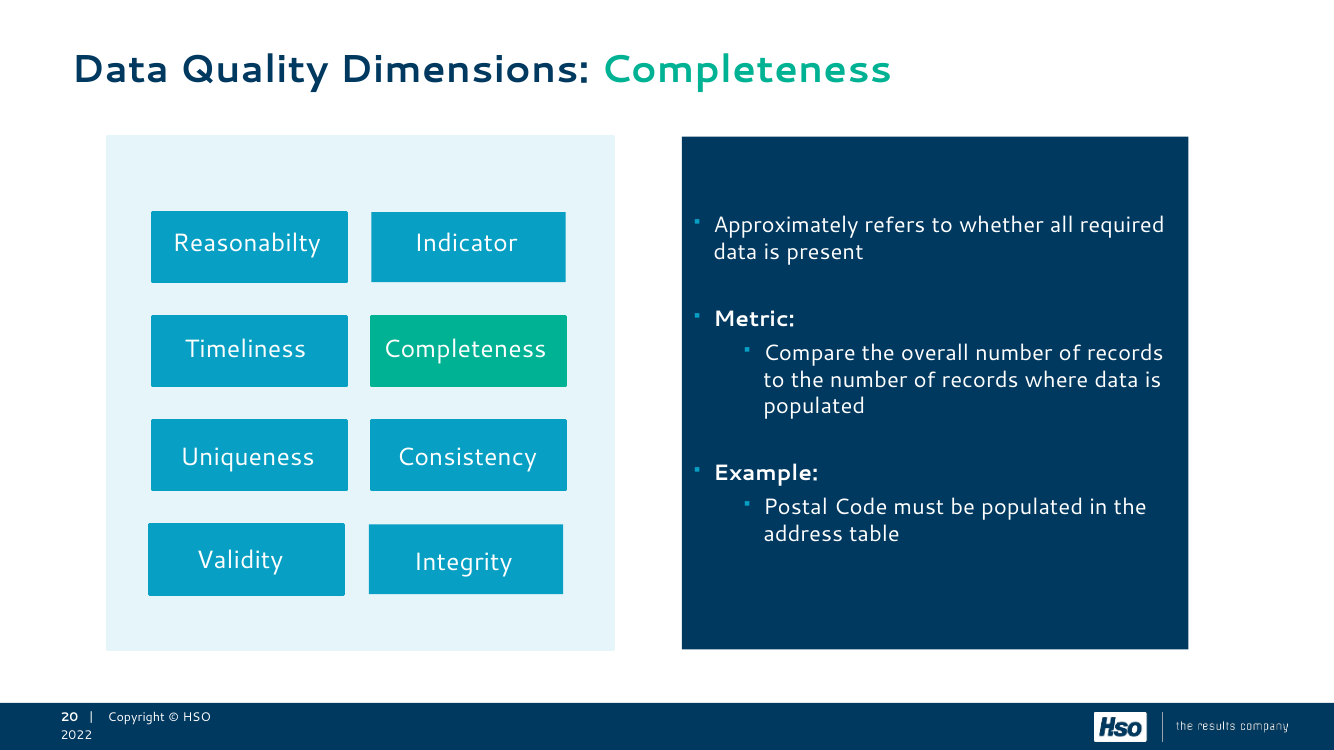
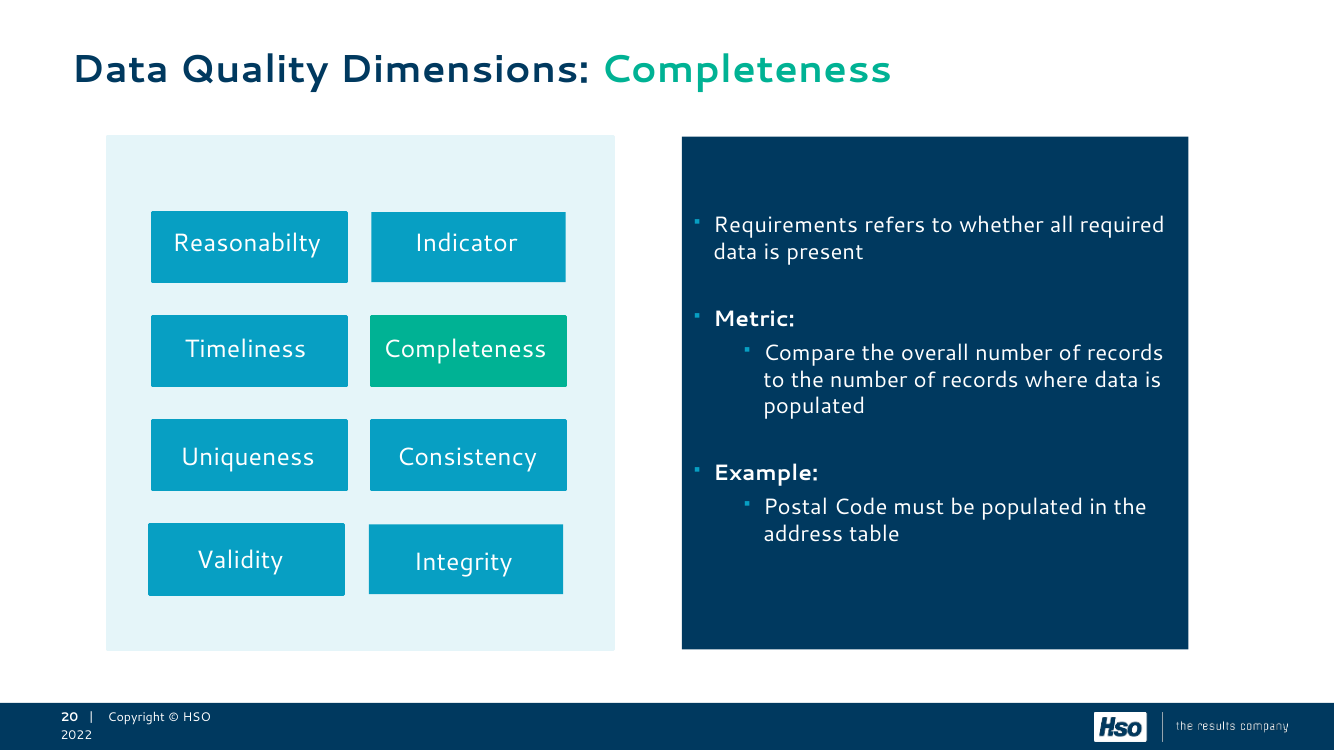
Approximately: Approximately -> Requirements
